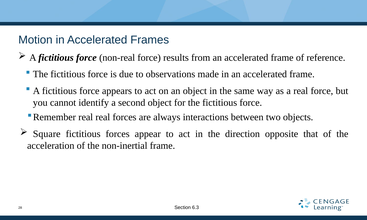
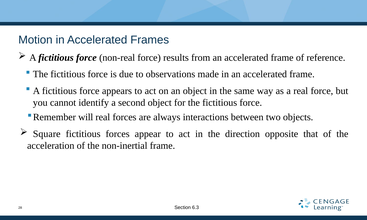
real at (86, 117): real -> will
